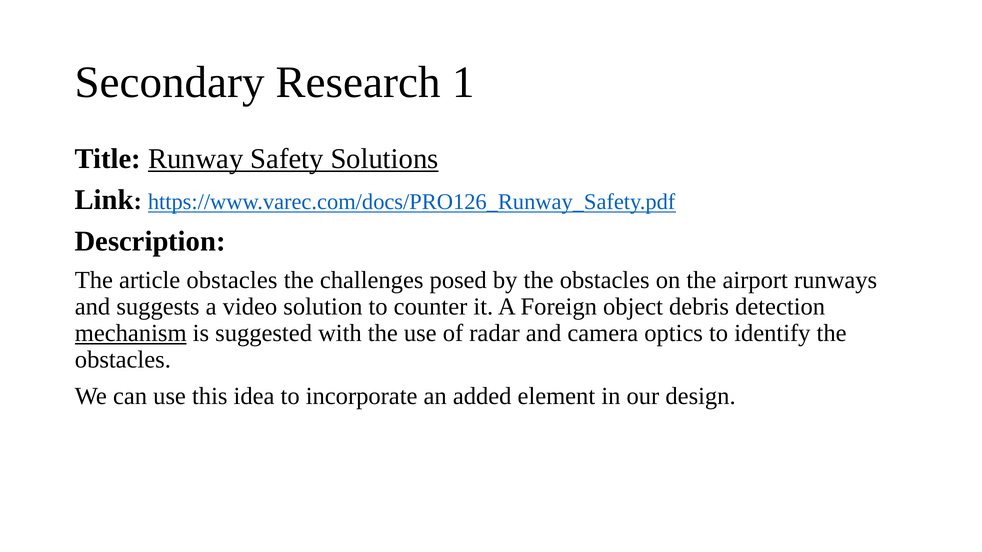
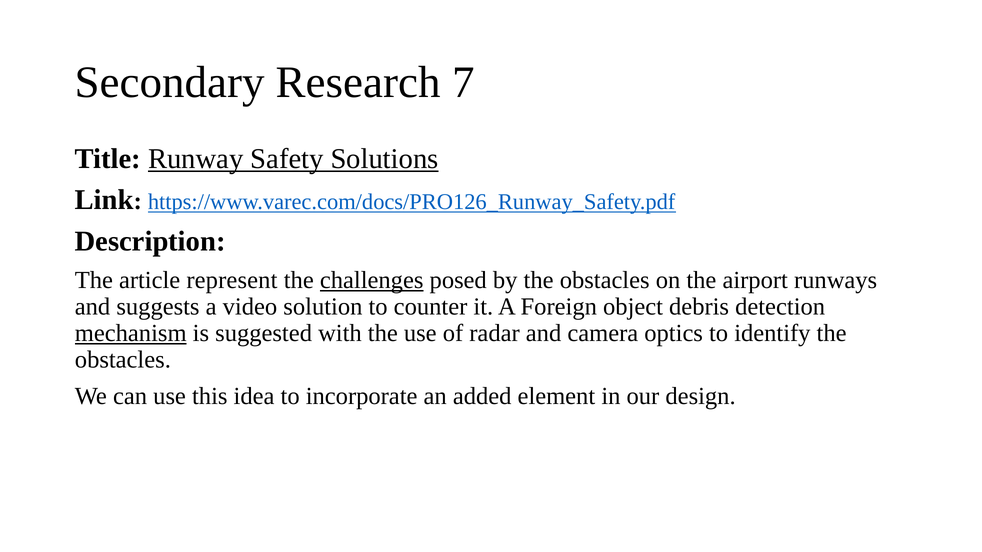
1: 1 -> 7
article obstacles: obstacles -> represent
challenges underline: none -> present
